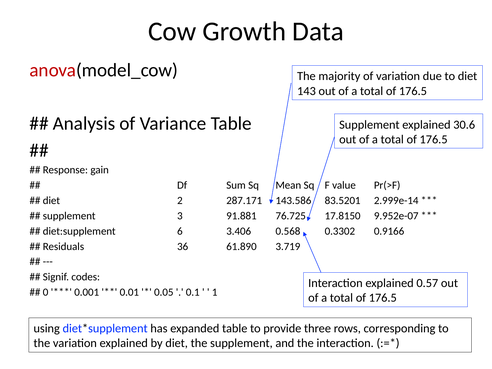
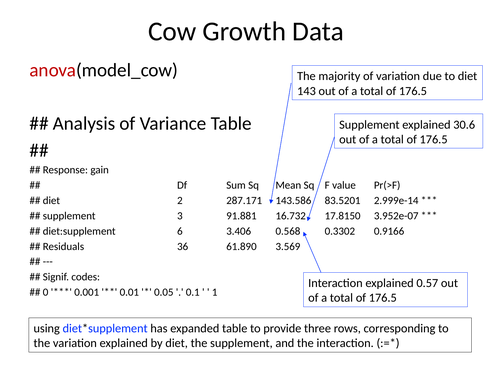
76.725: 76.725 -> 16.732
9.952e-07: 9.952e-07 -> 3.952e-07
3.719: 3.719 -> 3.569
